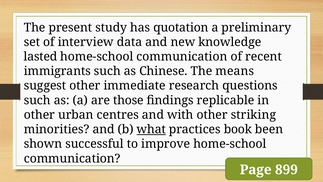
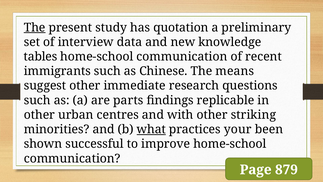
The at (35, 27) underline: none -> present
lasted: lasted -> tables
those: those -> parts
book: book -> your
899: 899 -> 879
